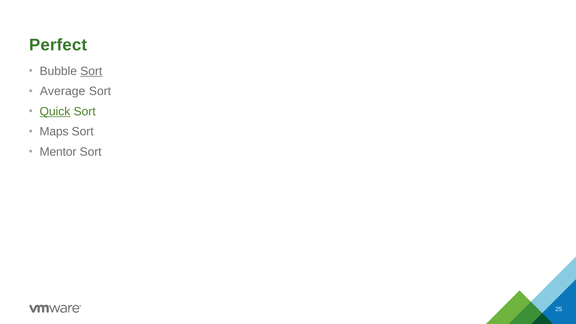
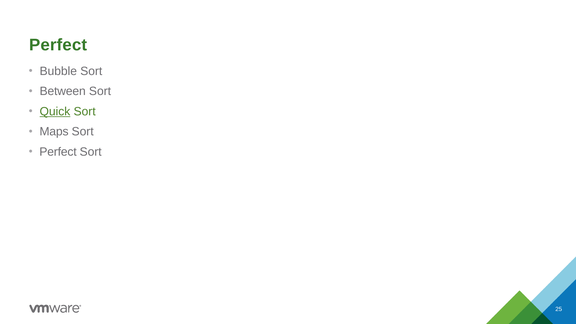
Sort at (91, 71) underline: present -> none
Average: Average -> Between
Mentor at (58, 152): Mentor -> Perfect
